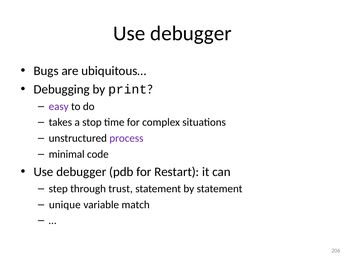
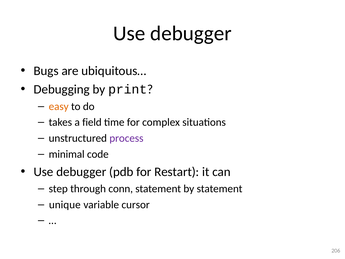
easy colour: purple -> orange
stop: stop -> field
trust: trust -> conn
match: match -> cursor
